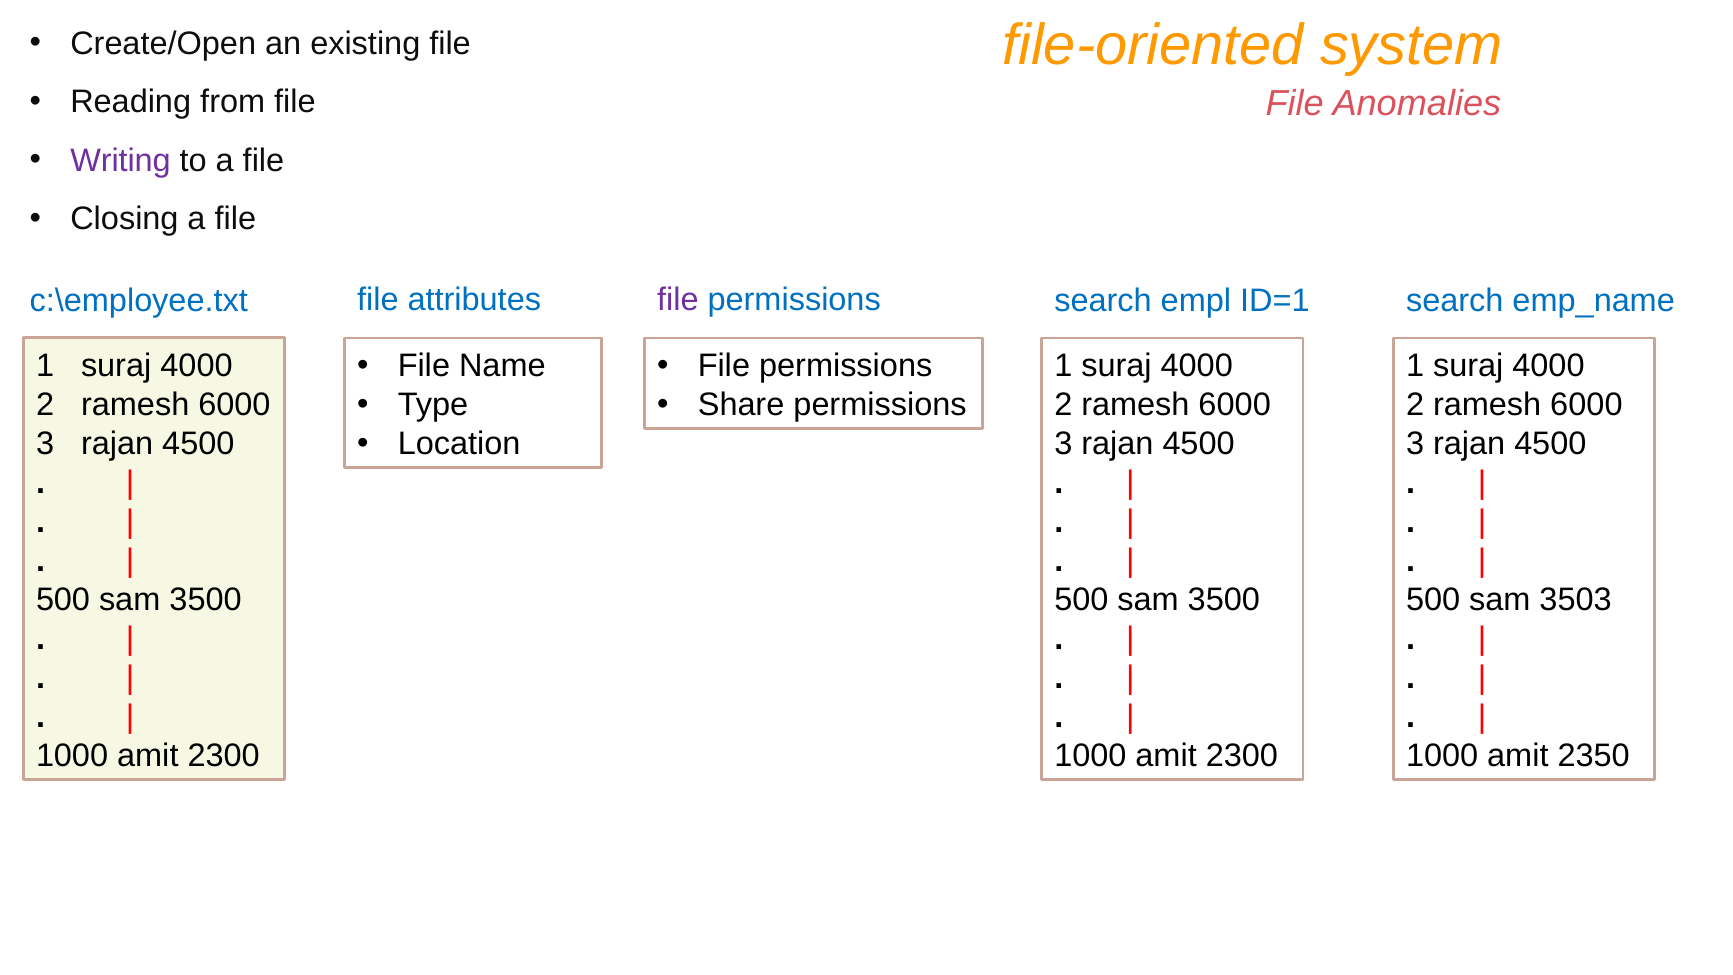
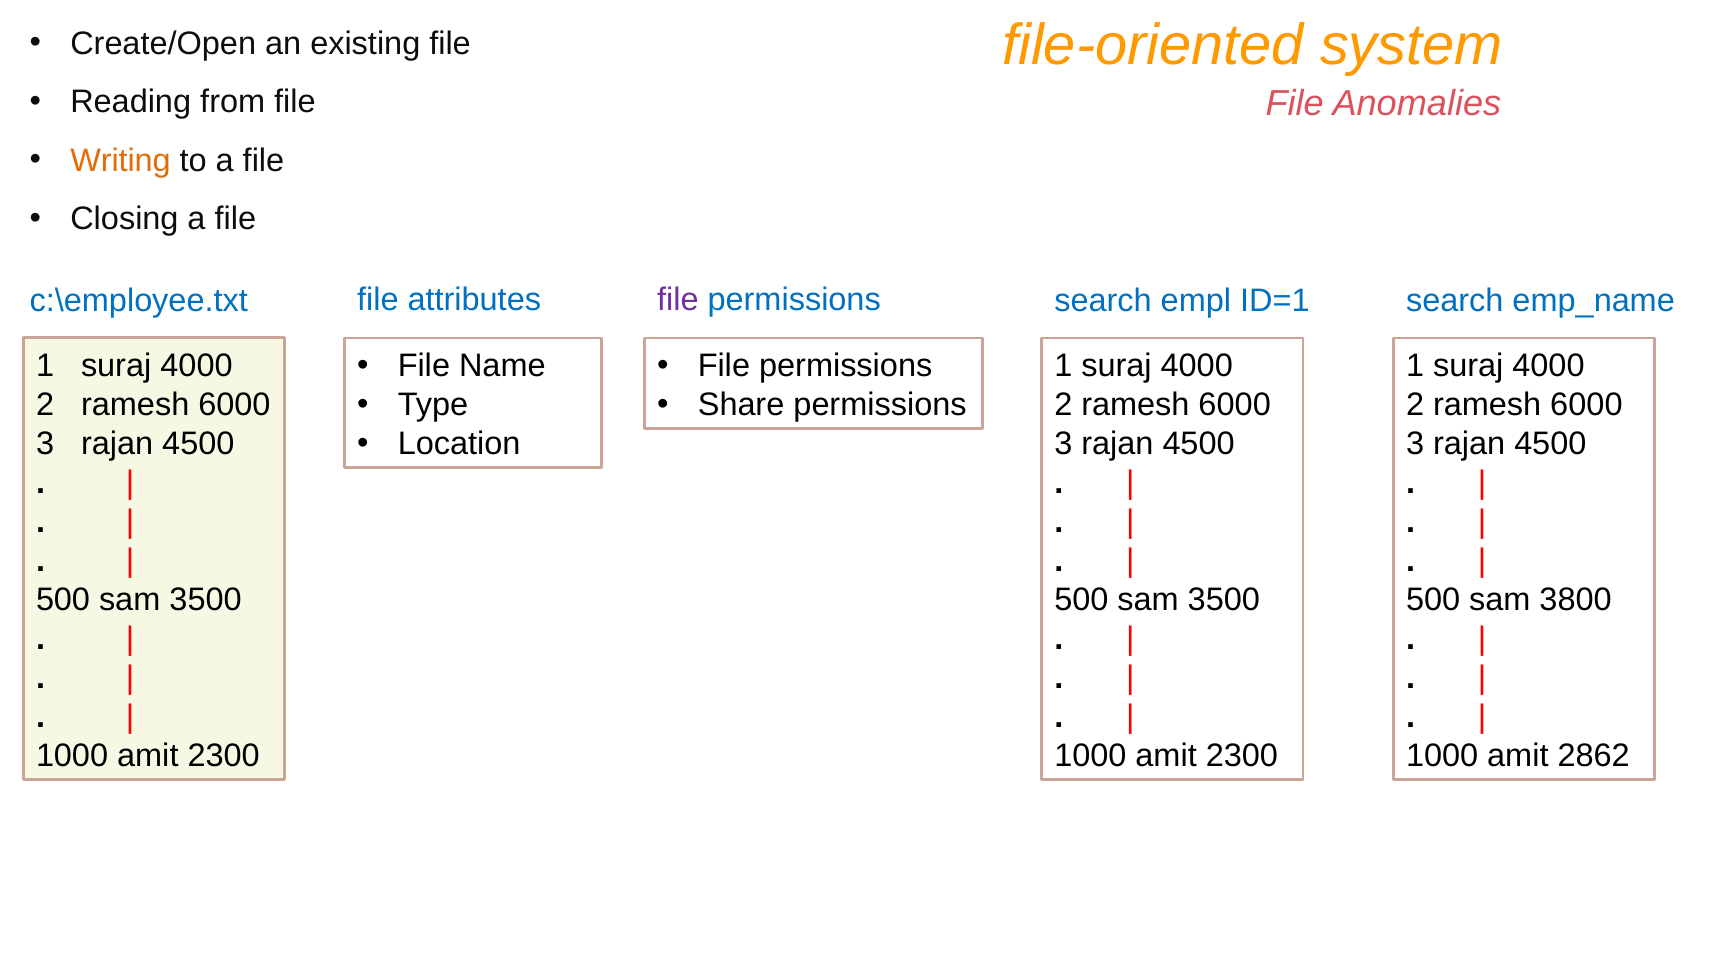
Writing colour: purple -> orange
3503: 3503 -> 3800
2350: 2350 -> 2862
